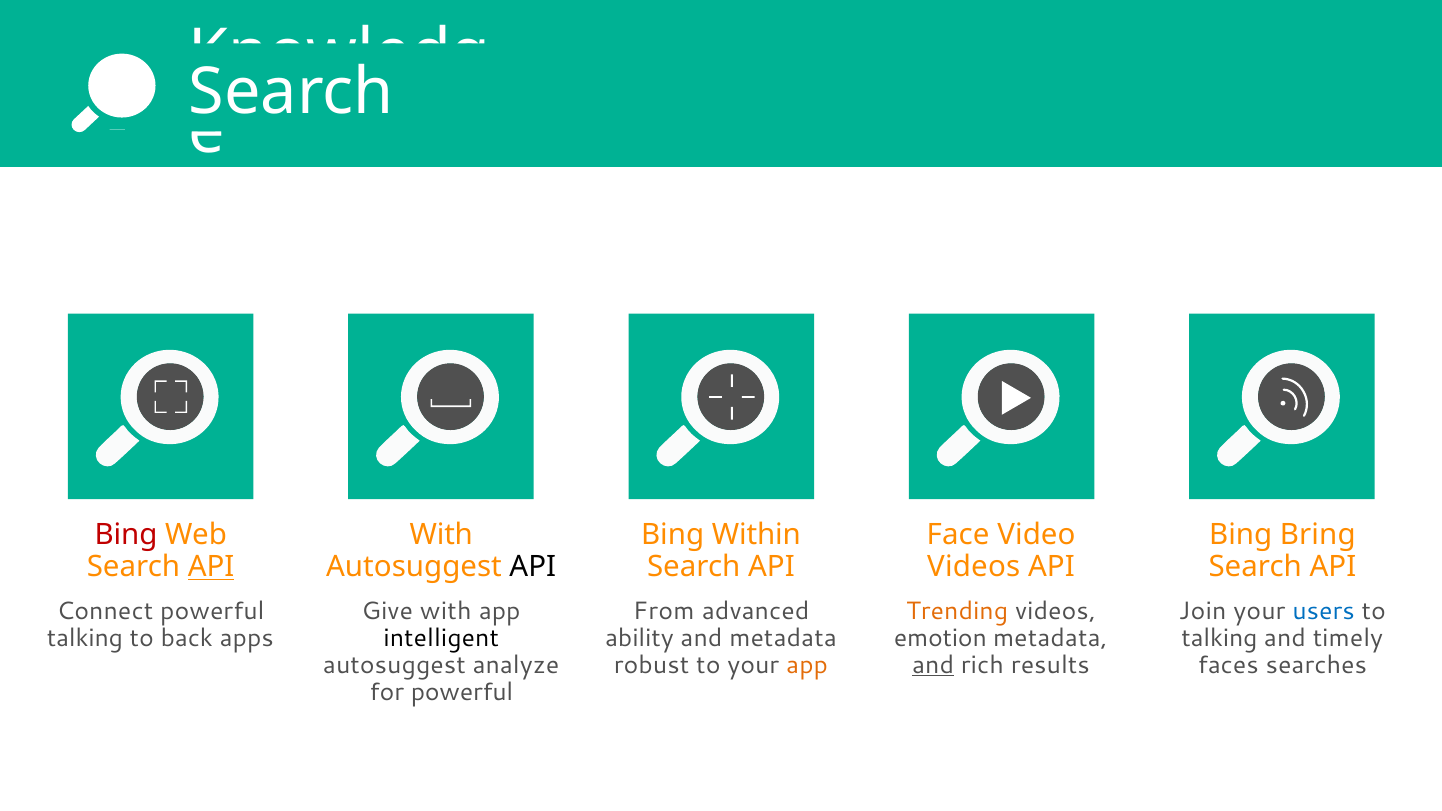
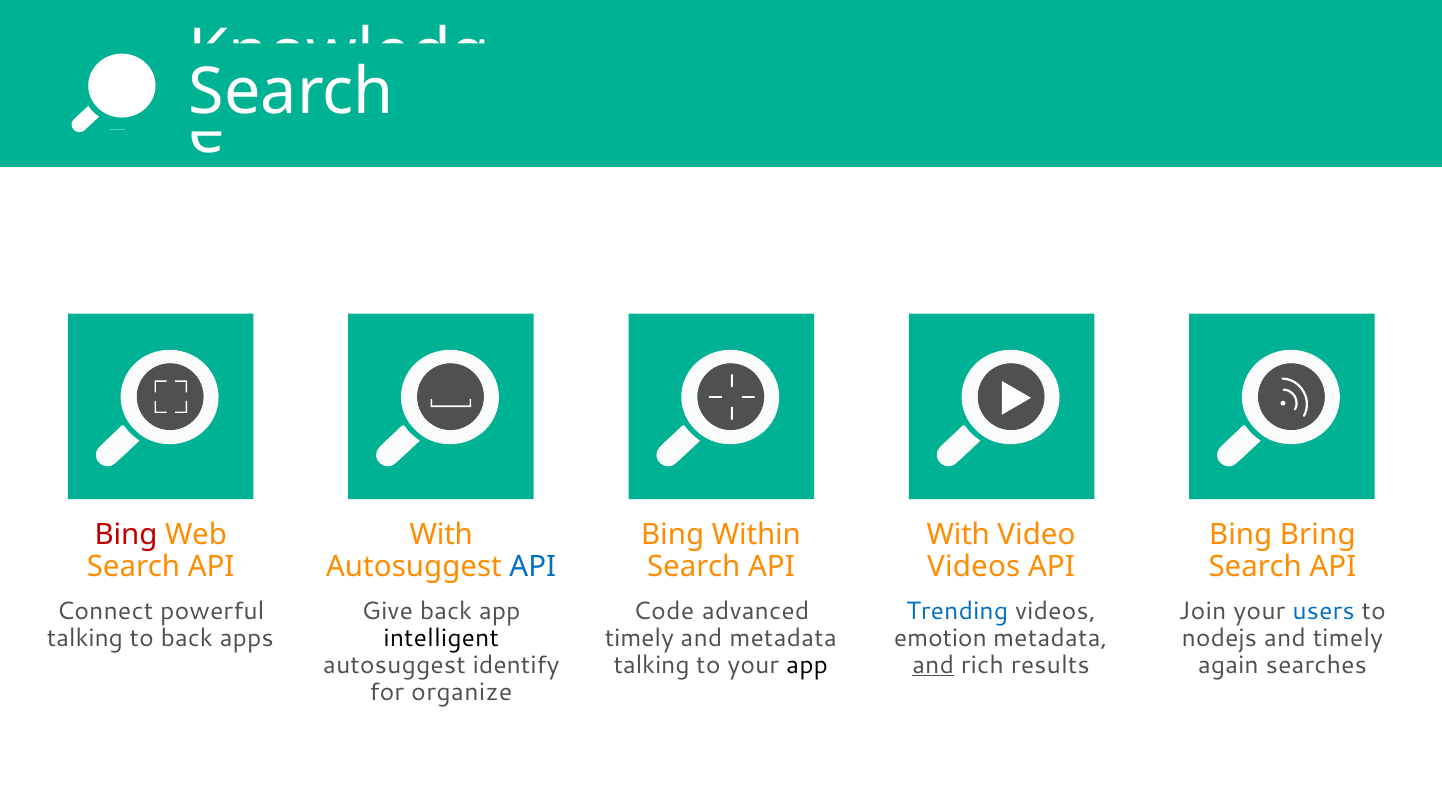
Face at (958, 535): Face -> With
API at (211, 567) underline: present -> none
API at (533, 567) colour: black -> blue
Give with: with -> back
From: From -> Code
Trending colour: orange -> blue
ability at (639, 638): ability -> timely
talking at (1219, 638): talking -> nodejs
analyze: analyze -> identify
robust at (652, 665): robust -> talking
app at (807, 665) colour: orange -> black
faces: faces -> again
for powerful: powerful -> organize
